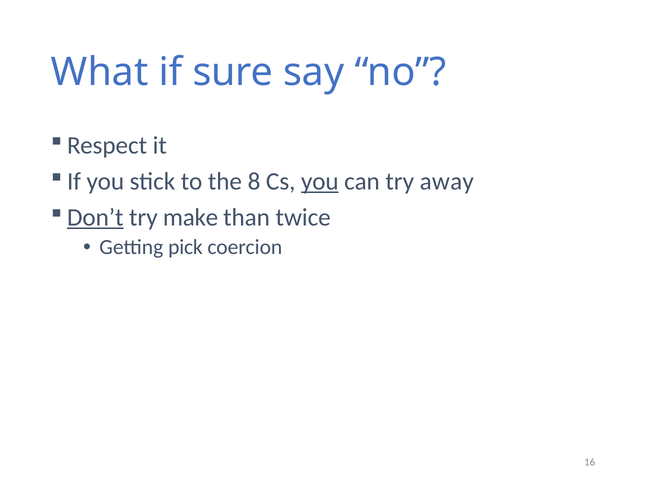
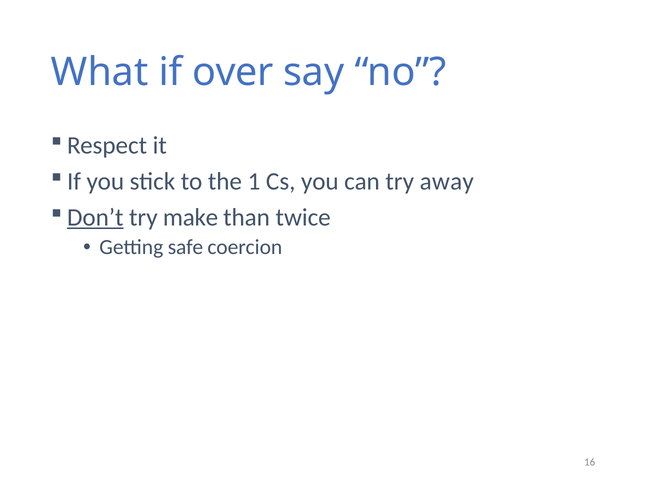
sure: sure -> over
8: 8 -> 1
you at (320, 182) underline: present -> none
pick: pick -> safe
